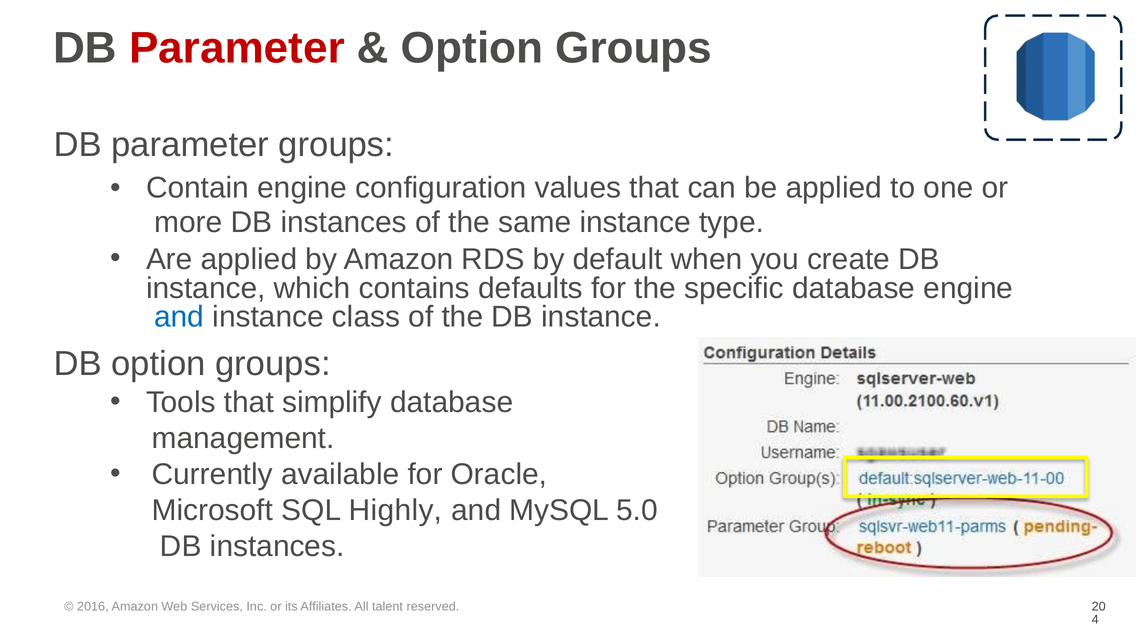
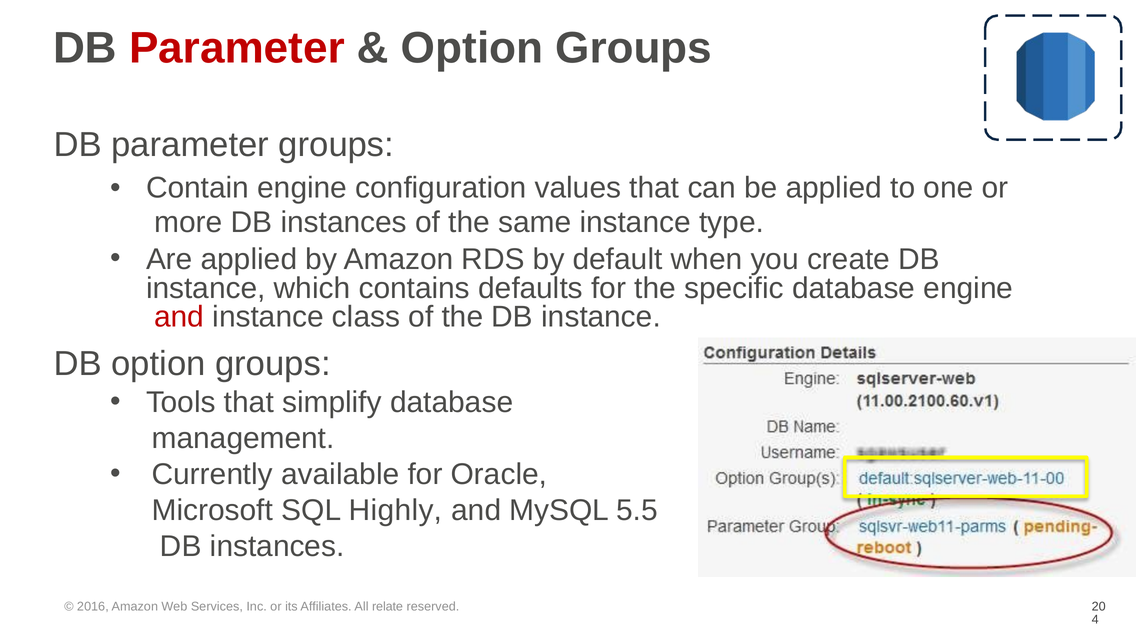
and at (179, 317) colour: blue -> red
5.0: 5.0 -> 5.5
talent: talent -> relate
